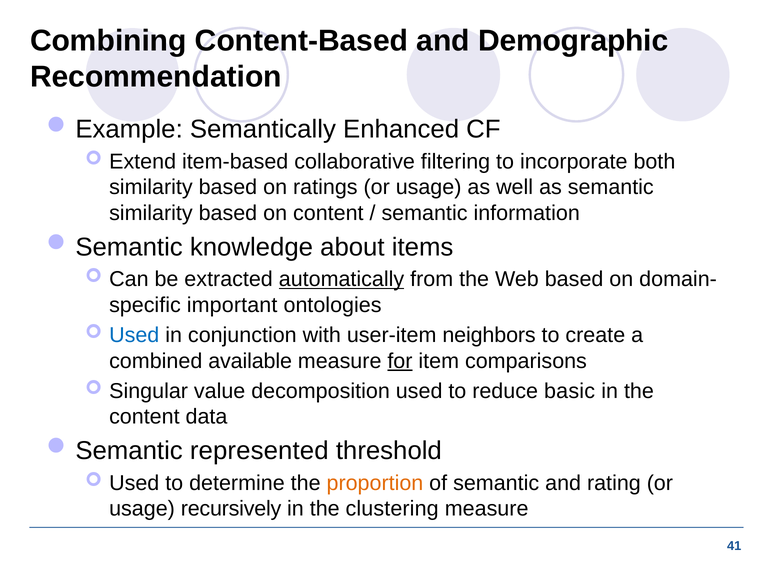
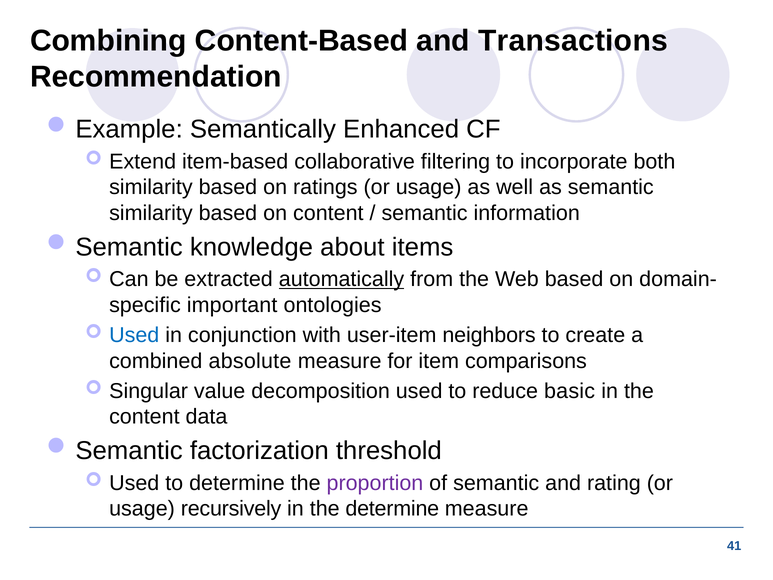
Demographic: Demographic -> Transactions
available: available -> absolute
for underline: present -> none
represented: represented -> factorization
proportion colour: orange -> purple
the clustering: clustering -> determine
